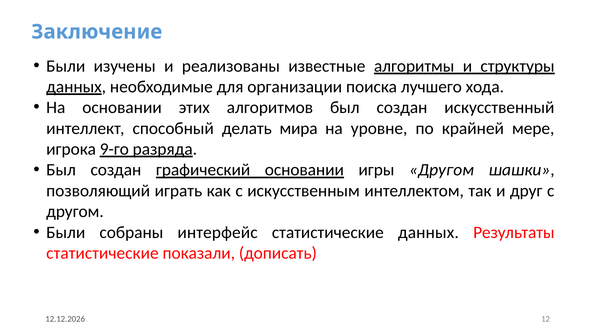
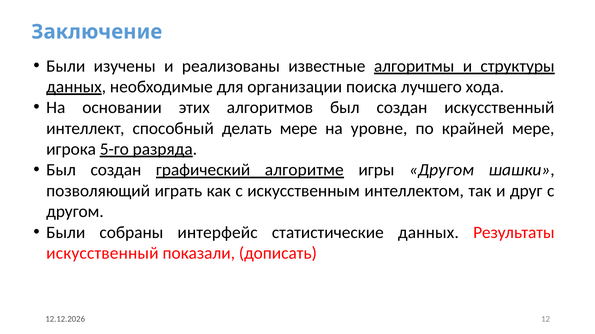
делать мира: мира -> мере
9-го: 9-го -> 5-го
графический основании: основании -> алгоритме
статистические at (102, 254): статистические -> искусственный
